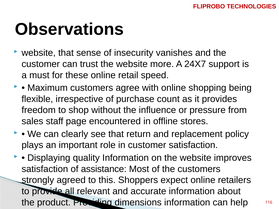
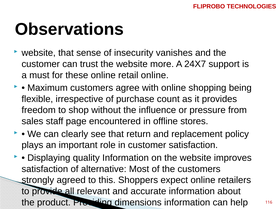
retail speed: speed -> online
assistance: assistance -> alternative
